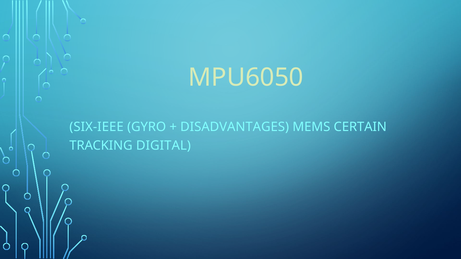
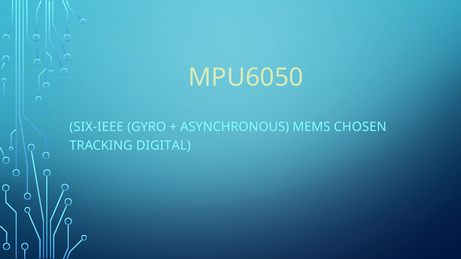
DISADVANTAGES: DISADVANTAGES -> ASYNCHRONOUS
CERTAIN: CERTAIN -> CHOSEN
